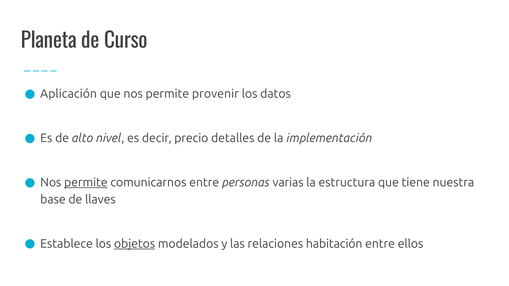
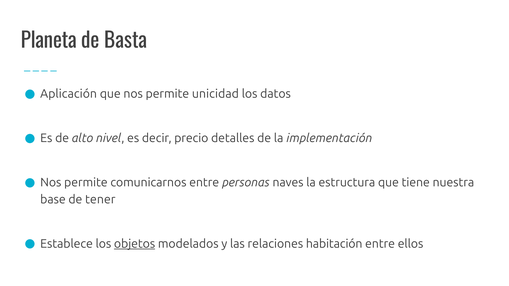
Curso: Curso -> Basta
provenir: provenir -> unicidad
permite at (86, 183) underline: present -> none
varias: varias -> naves
llaves: llaves -> tener
